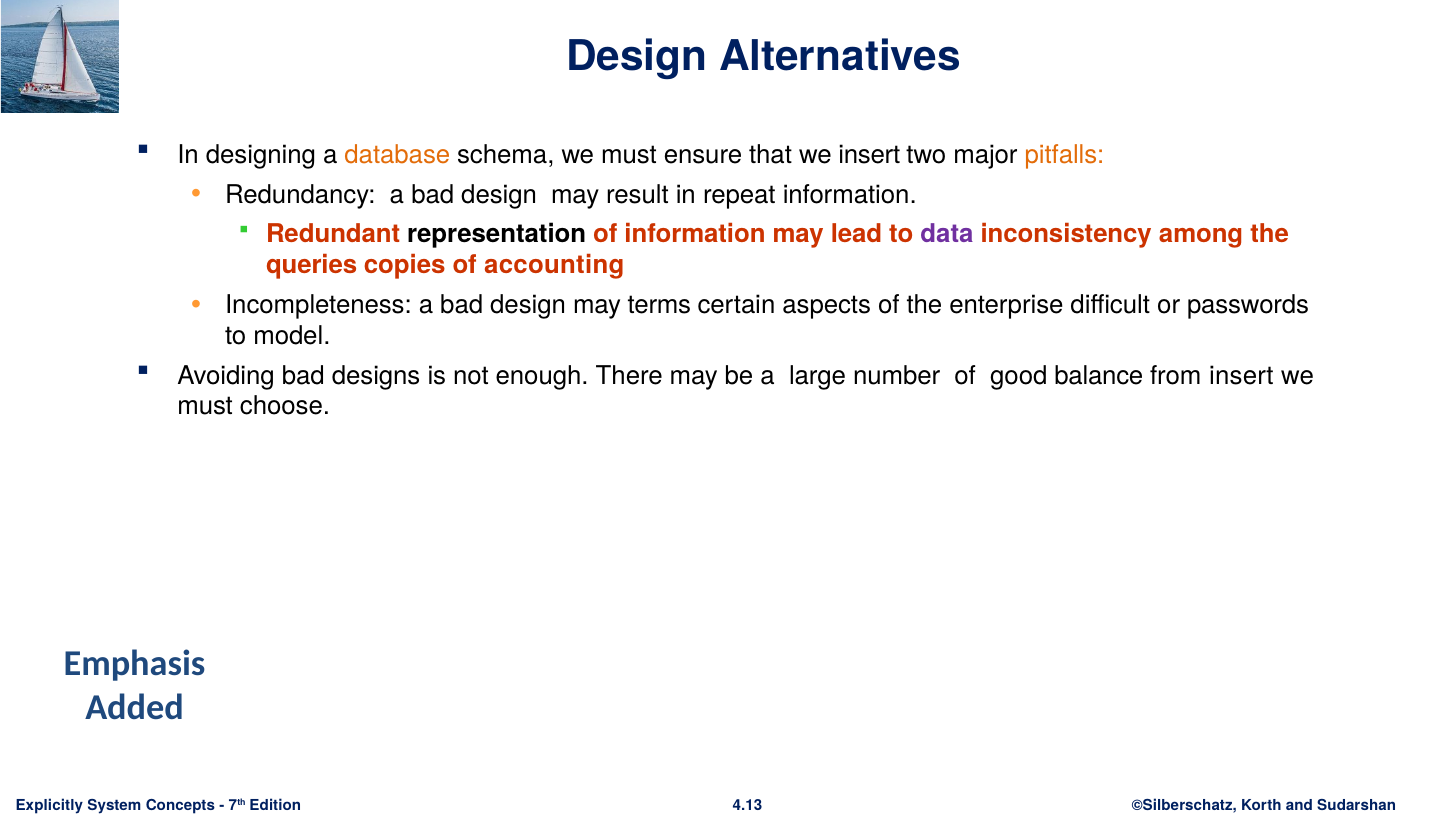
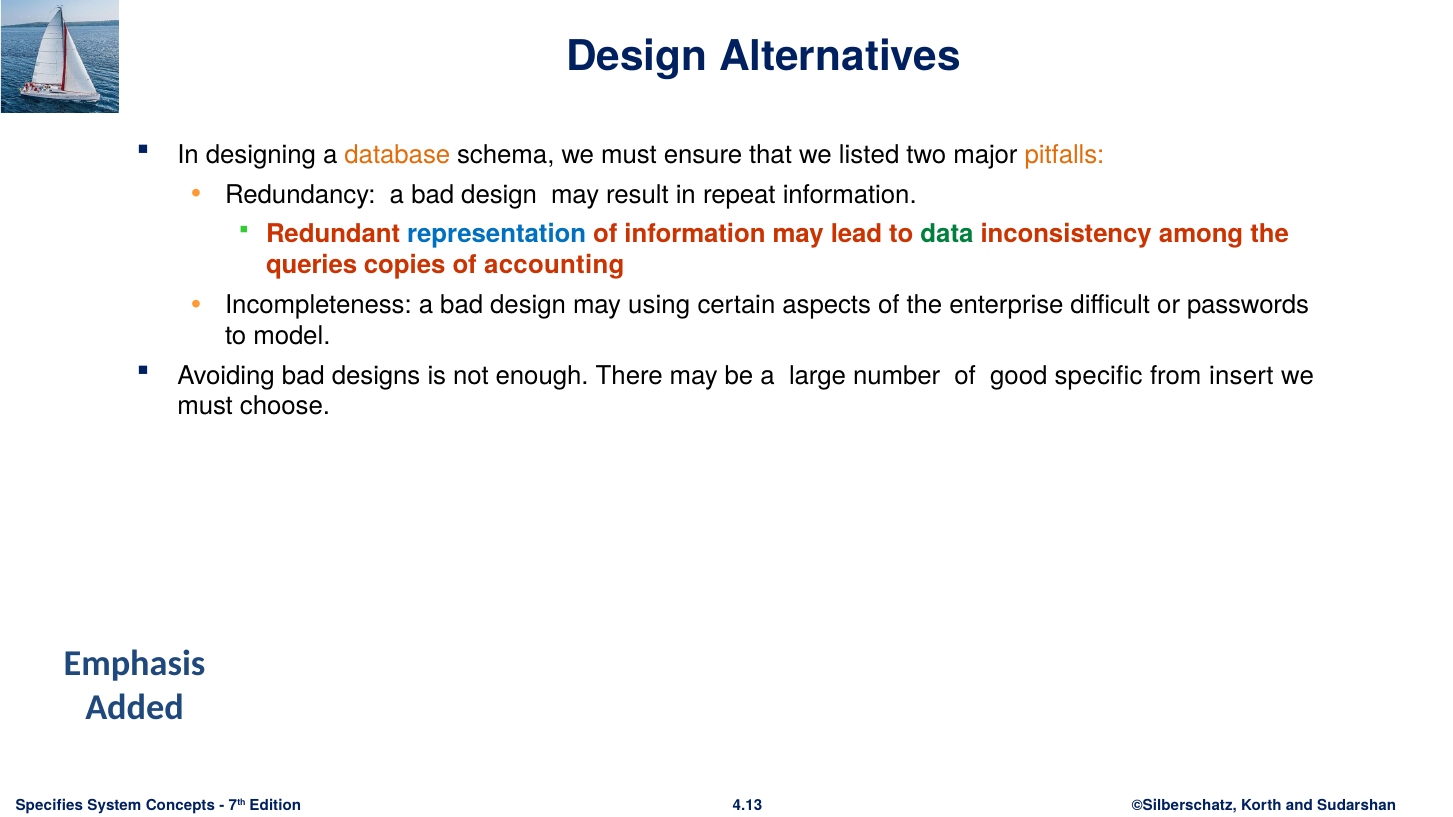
we insert: insert -> listed
representation colour: black -> blue
data colour: purple -> green
terms: terms -> using
balance: balance -> specific
Explicitly: Explicitly -> Specifies
